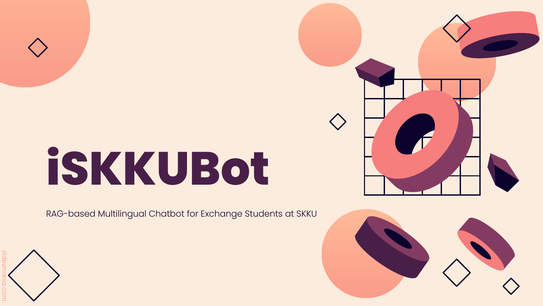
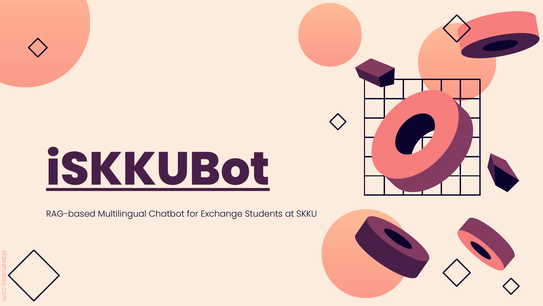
iSKKUBot underline: none -> present
